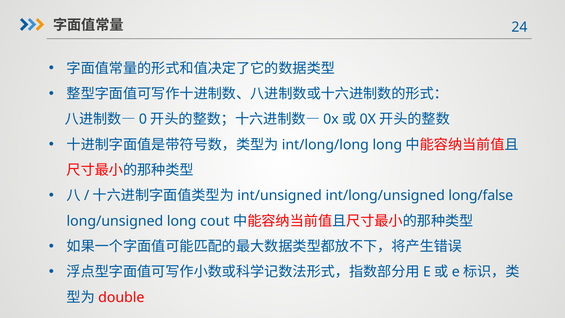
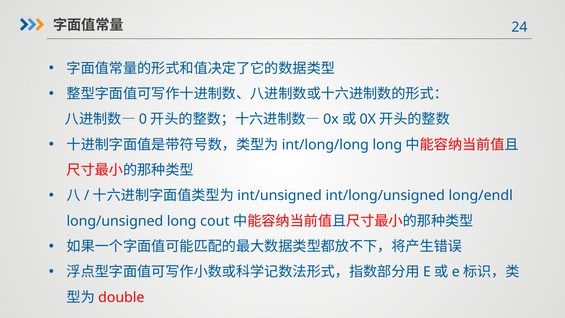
long/false: long/false -> long/endl
